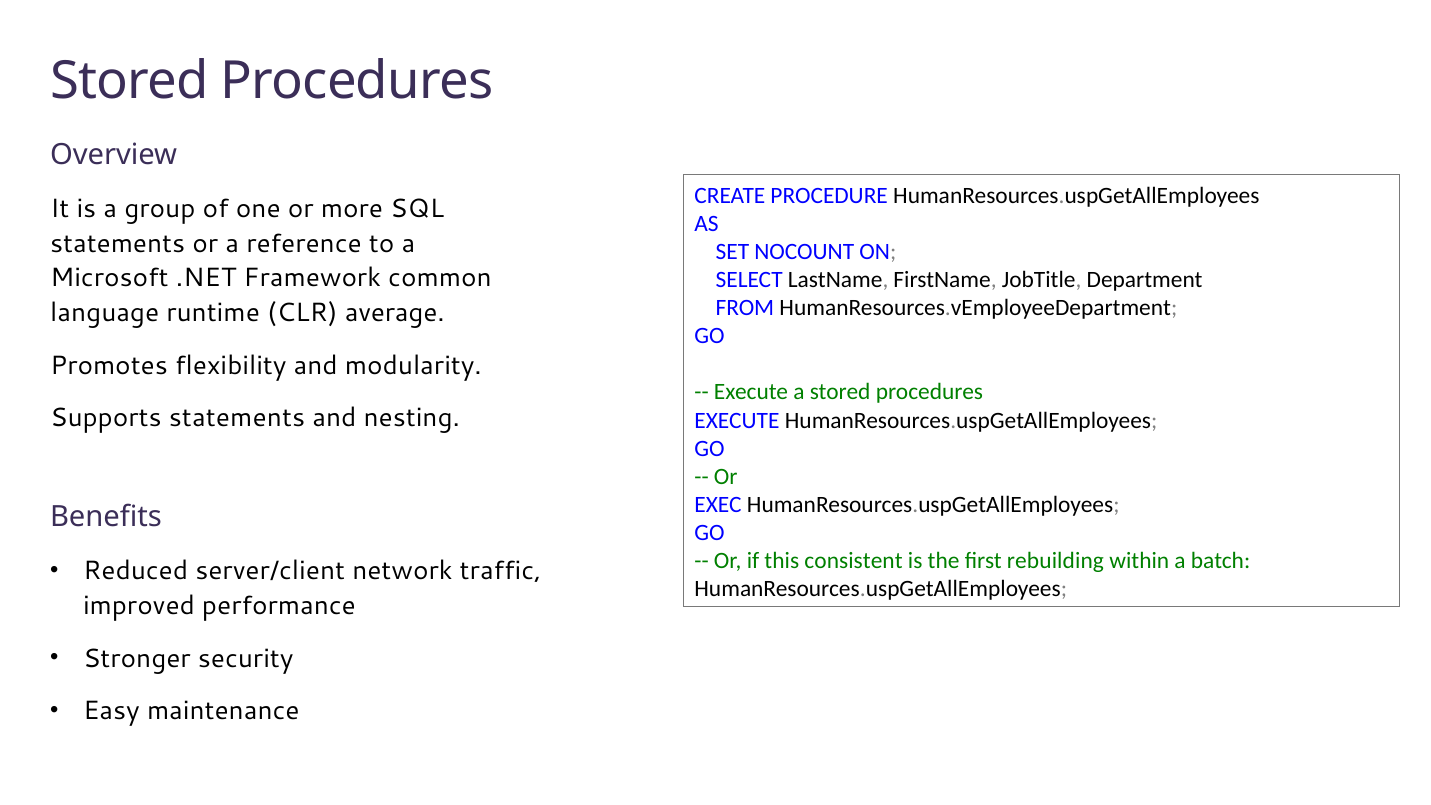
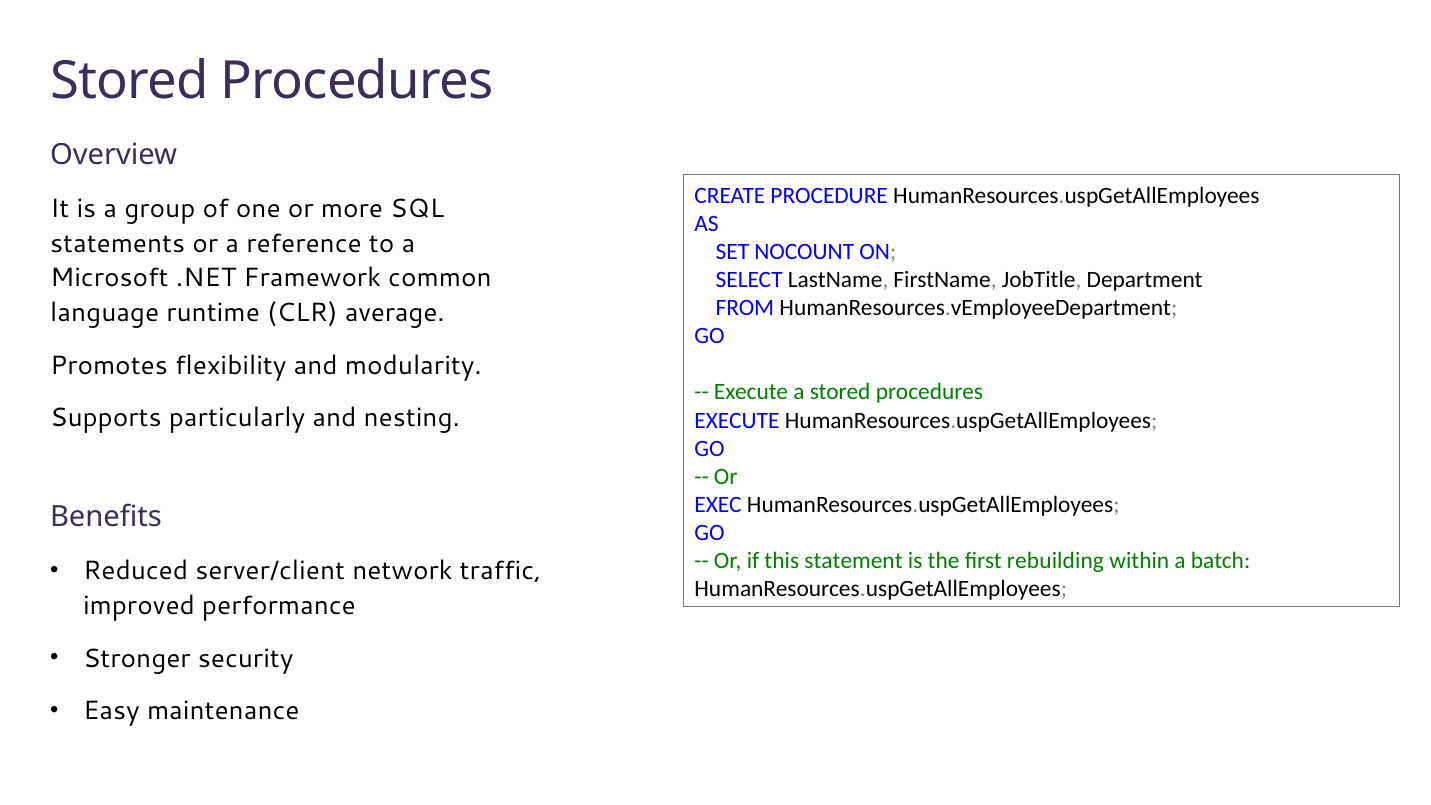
Supports statements: statements -> particularly
consistent: consistent -> statement
